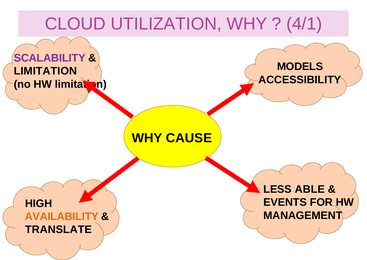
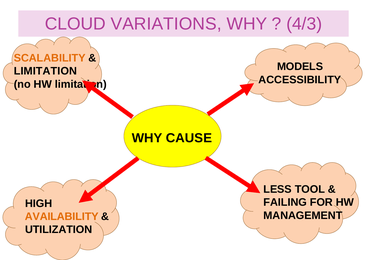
UTILIZATION: UTILIZATION -> VARIATIONS
4/1: 4/1 -> 4/3
SCALABILITY colour: purple -> orange
ABLE: ABLE -> TOOL
EVENTS: EVENTS -> FAILING
TRANSLATE: TRANSLATE -> UTILIZATION
